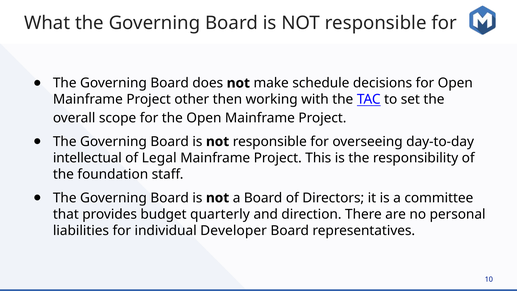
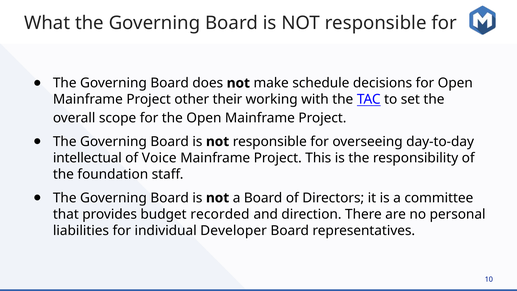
then: then -> their
Legal: Legal -> Voice
quarterly: quarterly -> recorded
